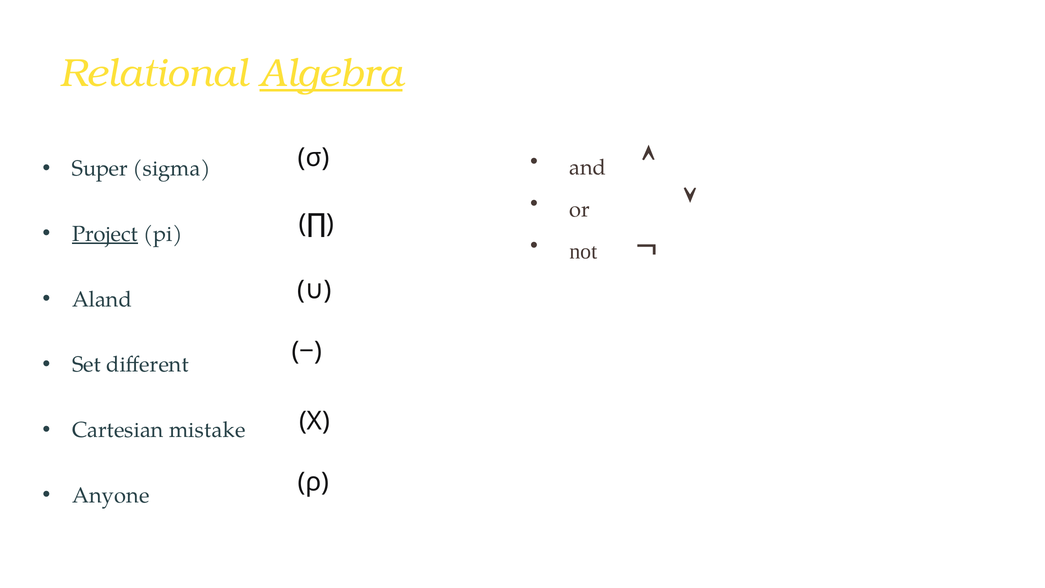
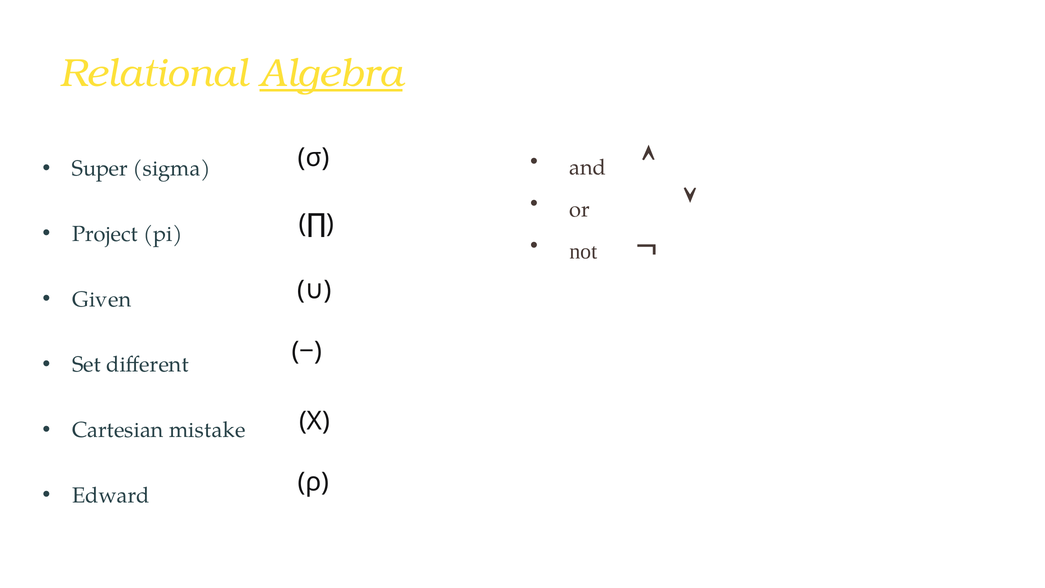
Project underline: present -> none
Aland: Aland -> Given
Anyone: Anyone -> Edward
